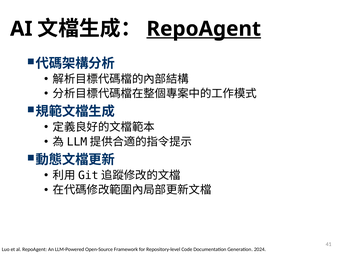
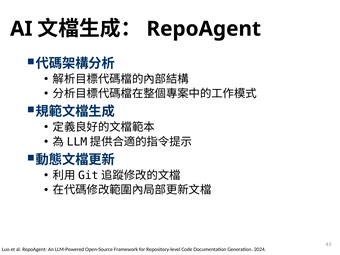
RepoAgent at (204, 29) underline: present -> none
